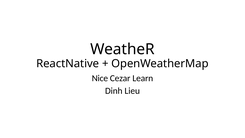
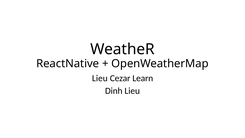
Nice at (100, 78): Nice -> Lieu
